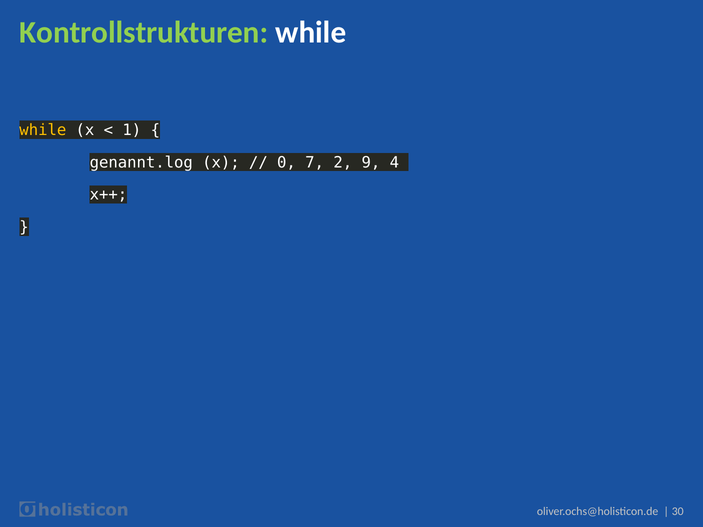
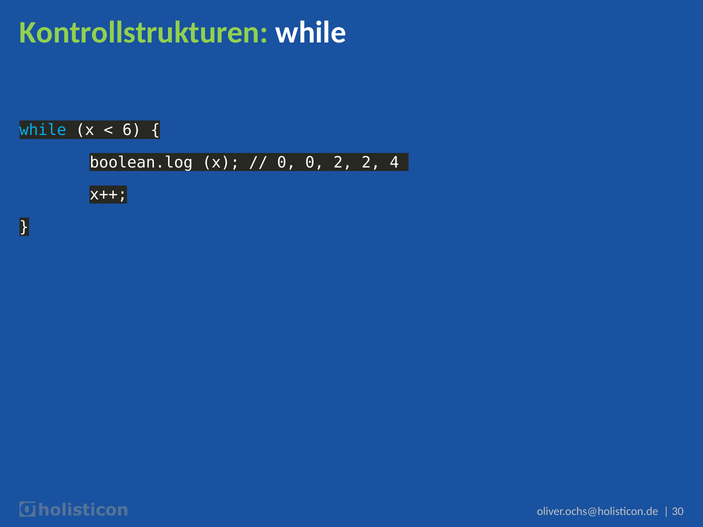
while at (43, 130) colour: yellow -> light blue
1: 1 -> 6
genannt.log: genannt.log -> boolean.log
0 7: 7 -> 0
2 9: 9 -> 2
